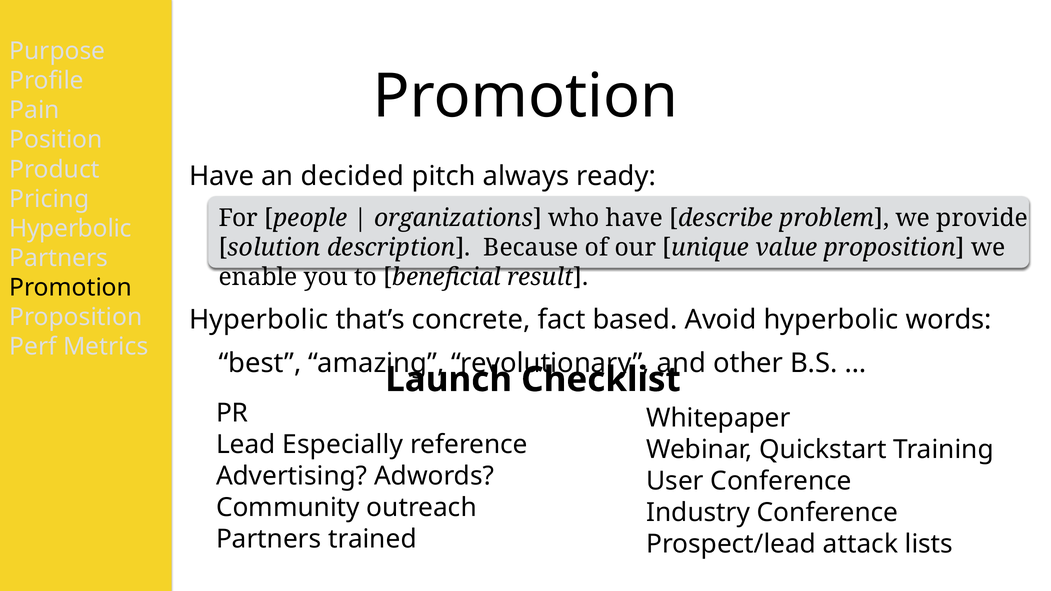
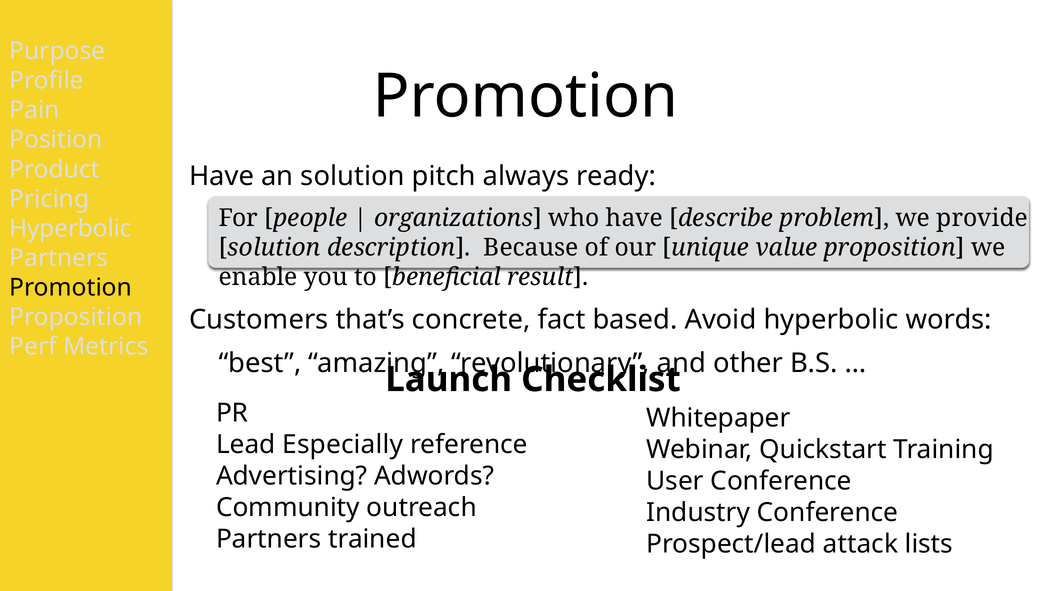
an decided: decided -> solution
Hyperbolic at (259, 320): Hyperbolic -> Customers
